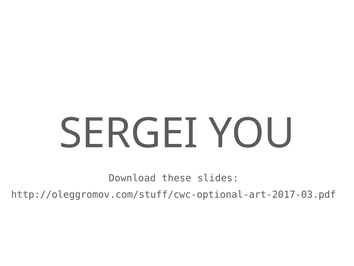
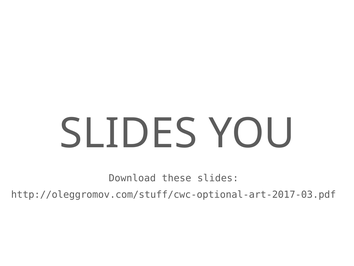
SERGEI at (129, 133): SERGEI -> SLIDES
